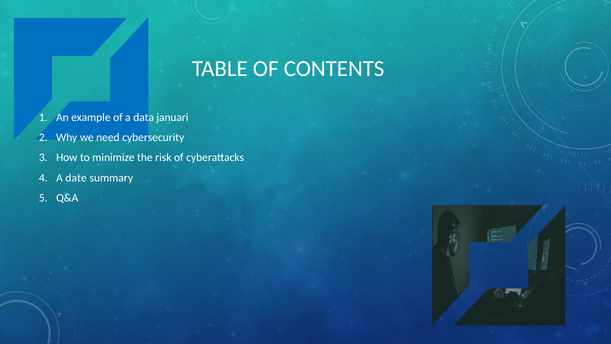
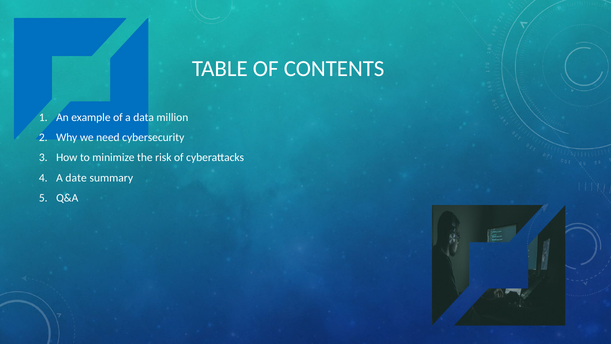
januari: januari -> million
